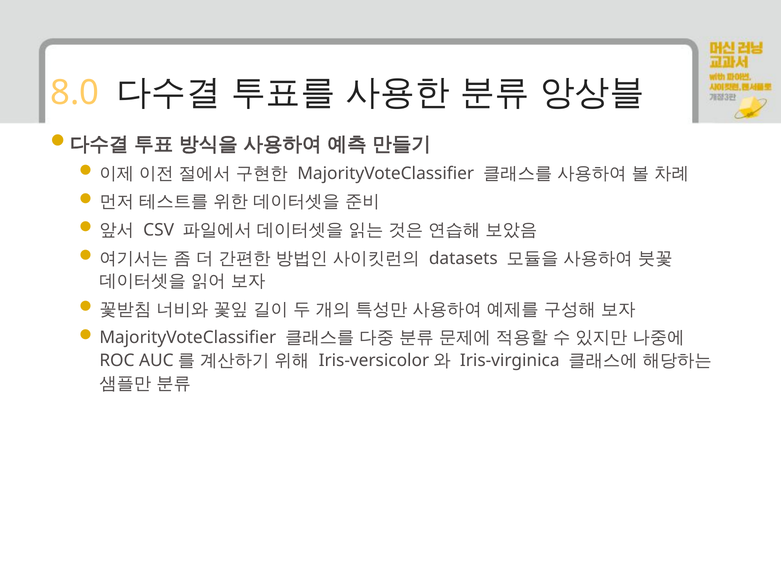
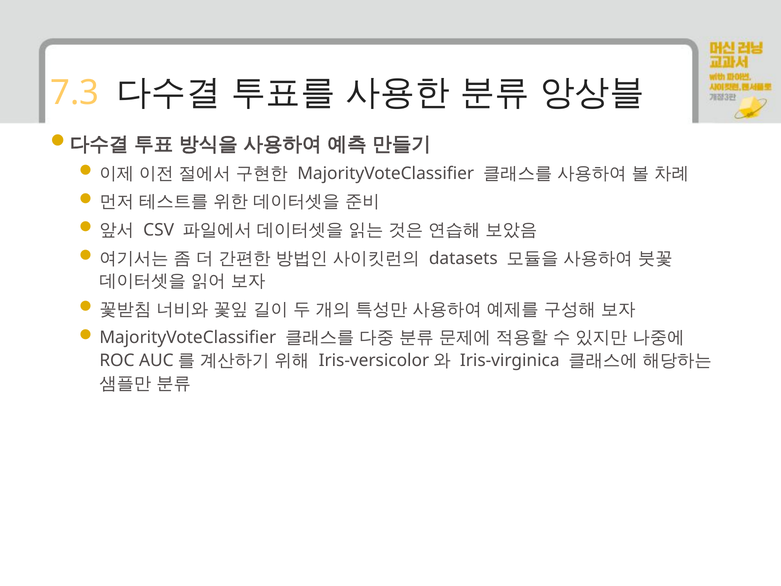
8.0: 8.0 -> 7.3
